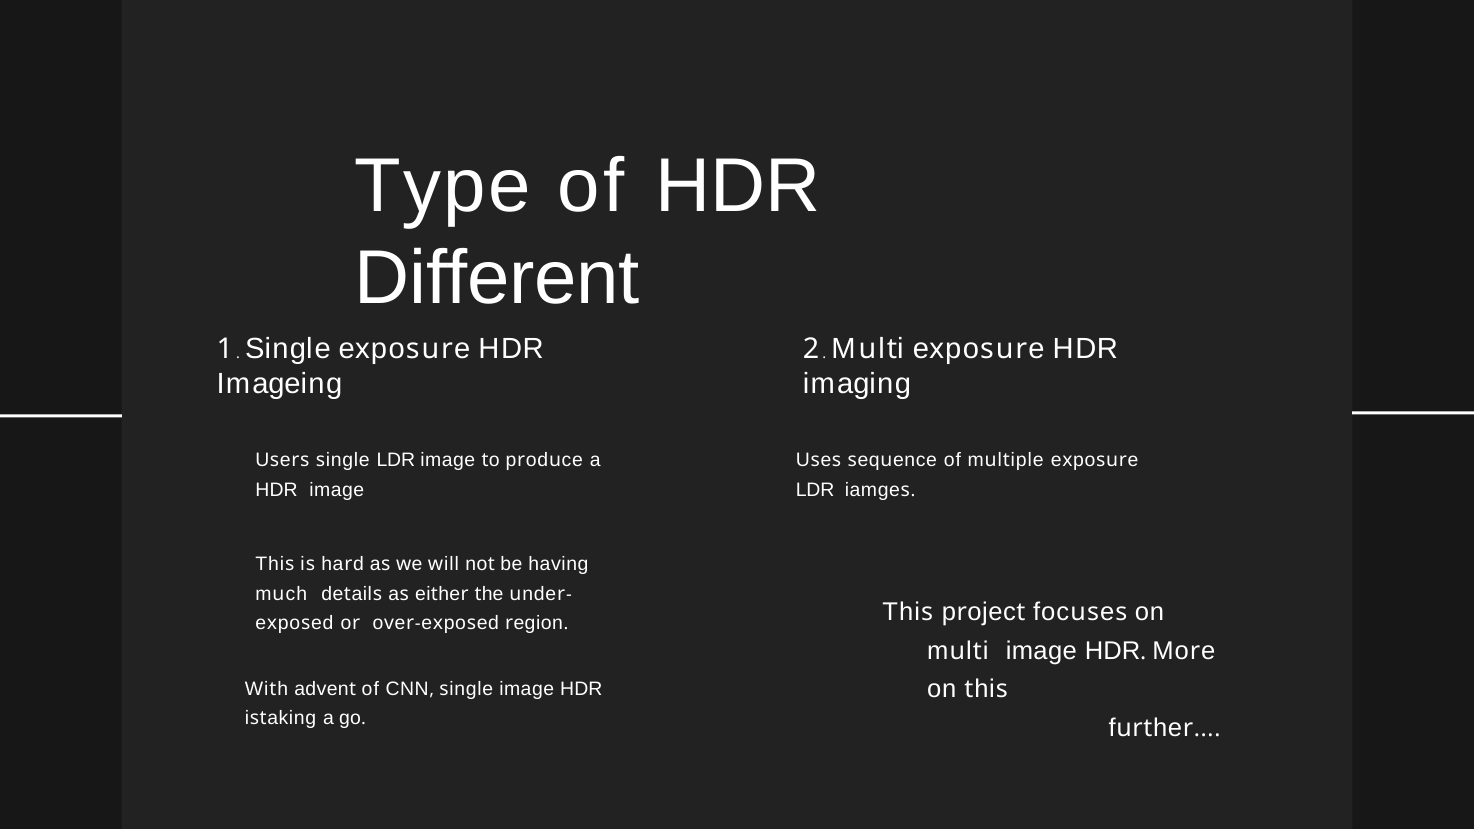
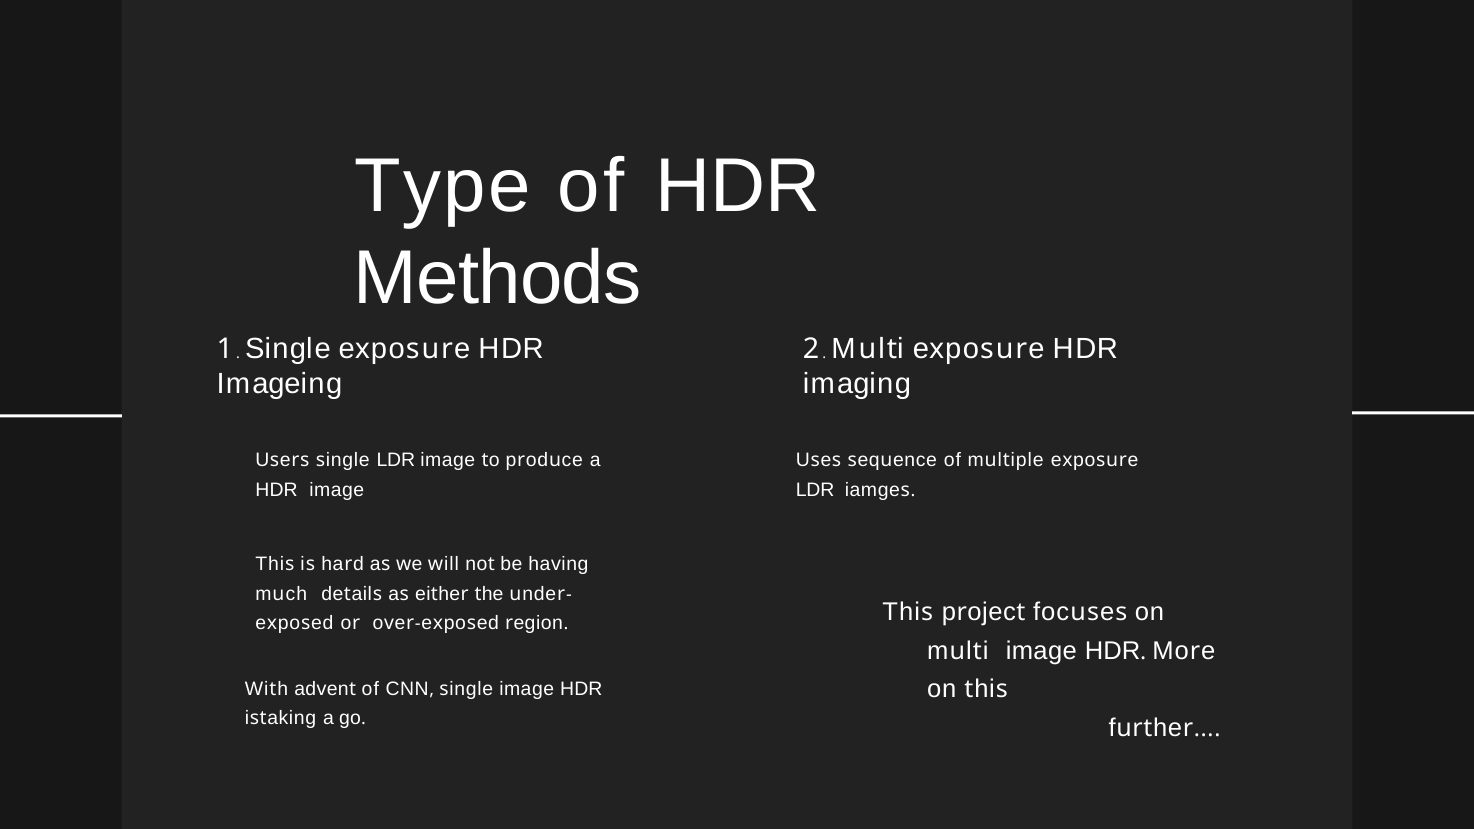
Different: Different -> Methods
